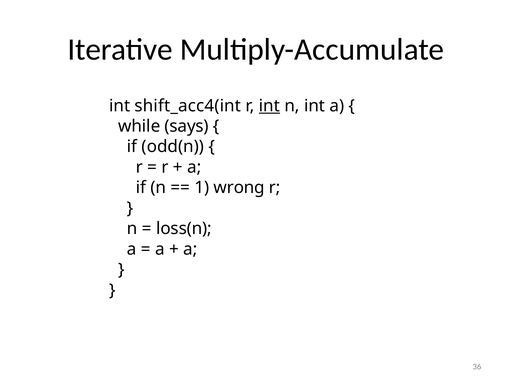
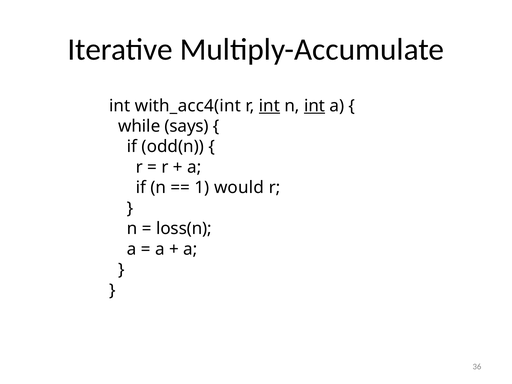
shift_acc4(int: shift_acc4(int -> with_acc4(int
int at (315, 106) underline: none -> present
wrong: wrong -> would
